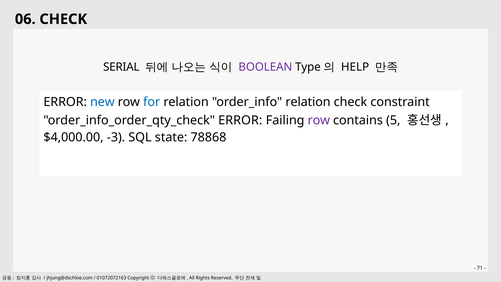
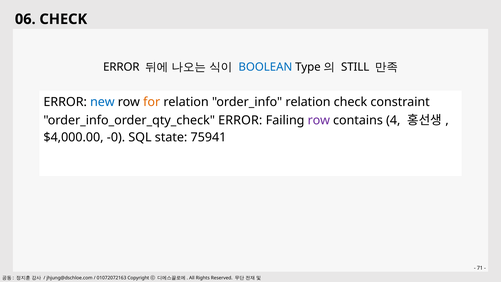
SERIAL at (121, 67): SERIAL -> ERROR
BOOLEAN colour: purple -> blue
HELP: HELP -> STILL
for colour: blue -> orange
5: 5 -> 4
-3: -3 -> -0
78868: 78868 -> 75941
